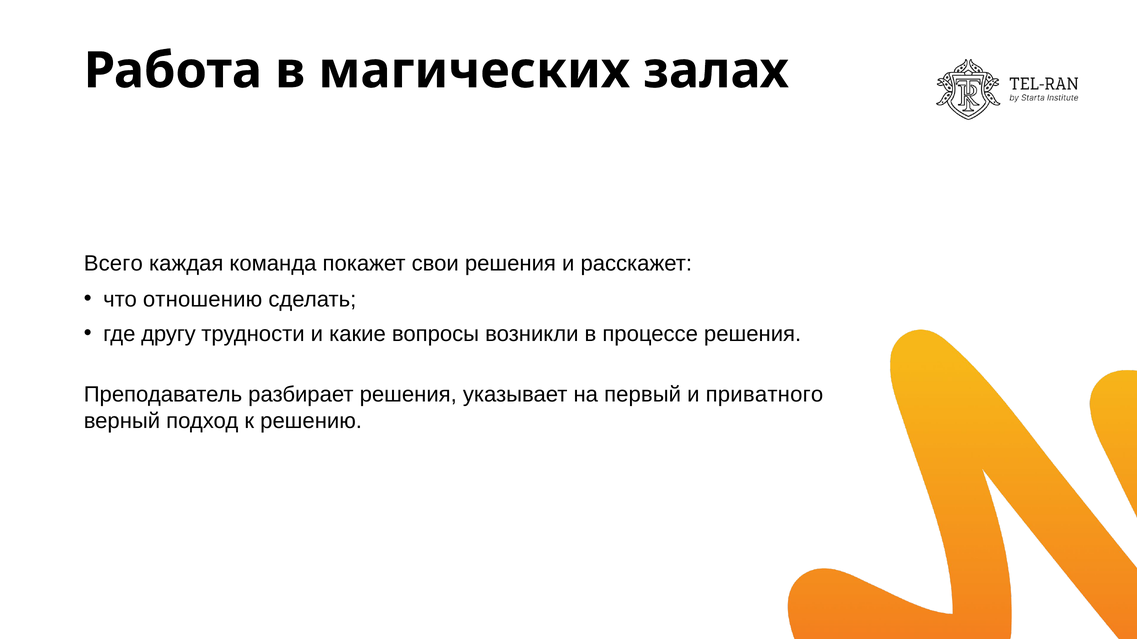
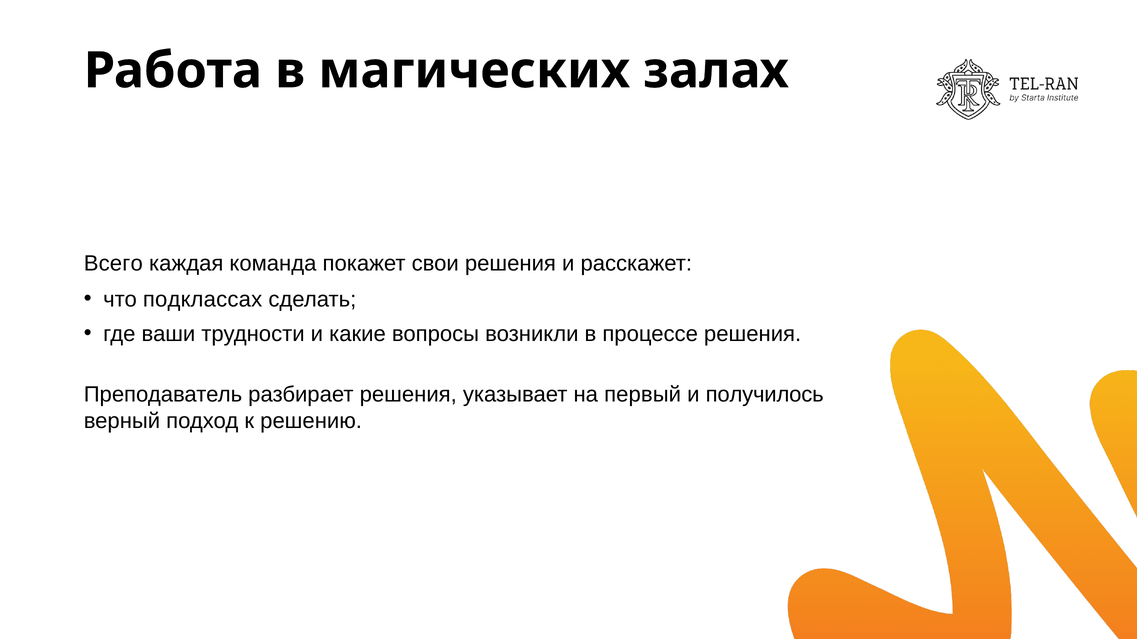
отношению: отношению -> подклассах
другу: другу -> ваши
приватного: приватного -> получилось
